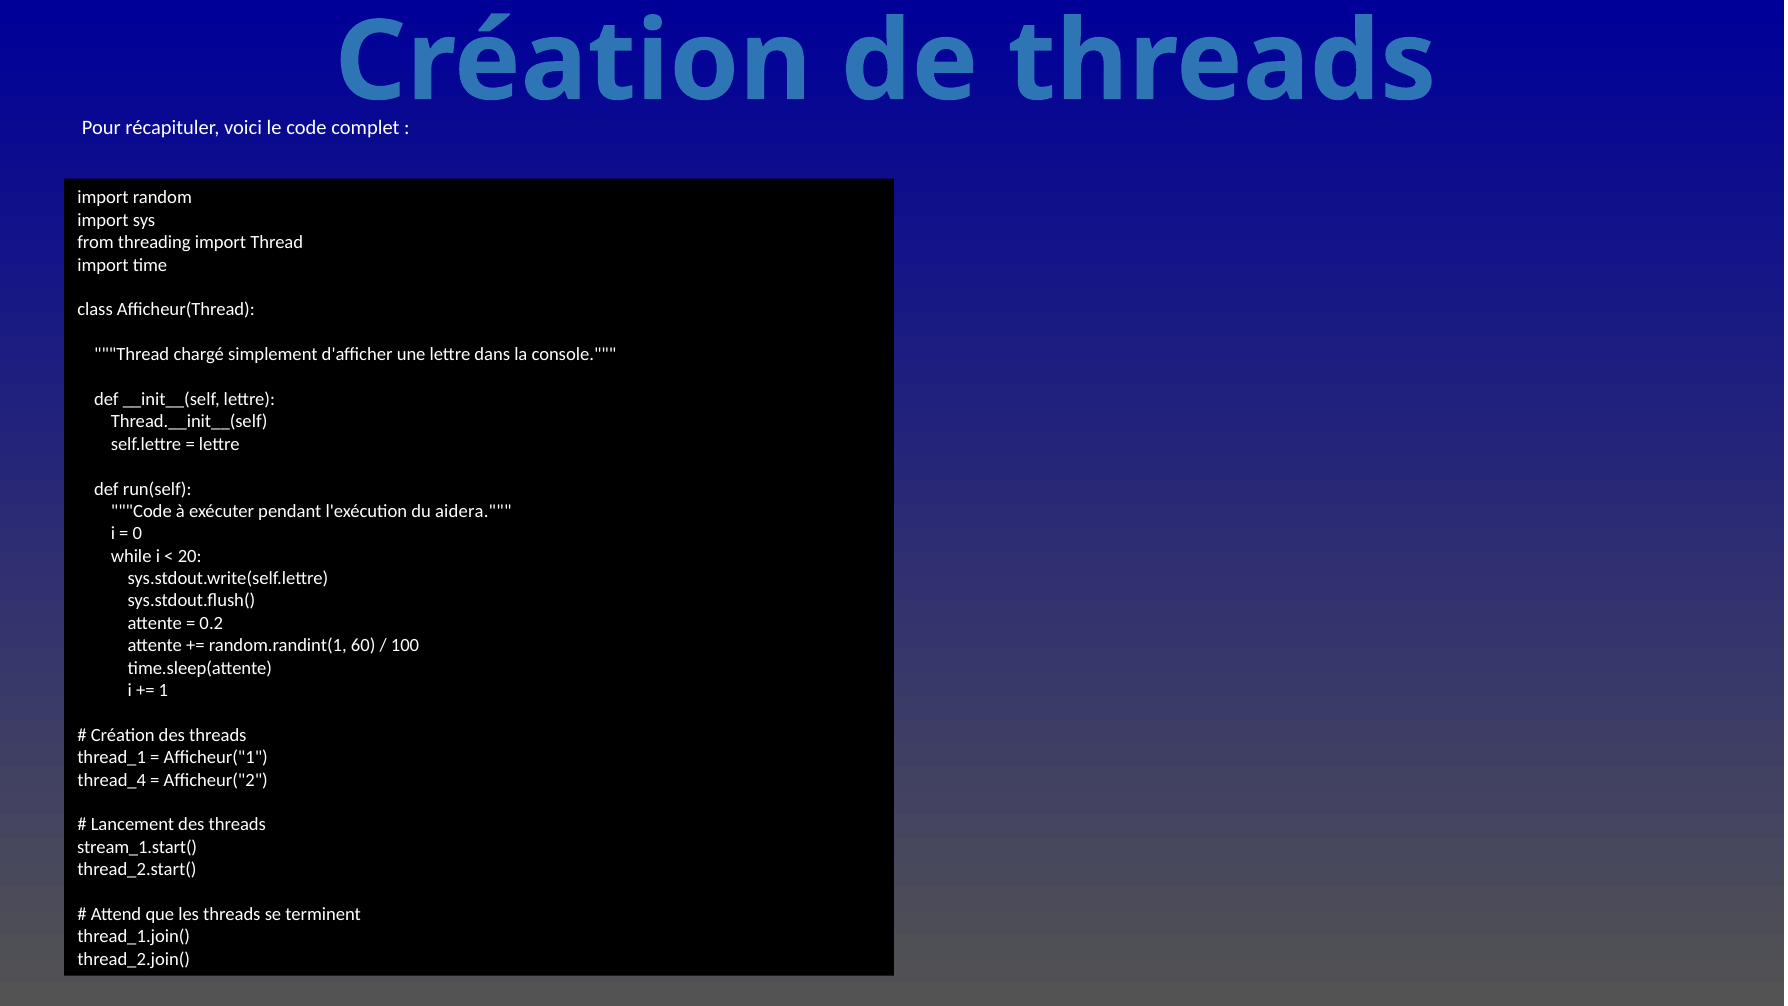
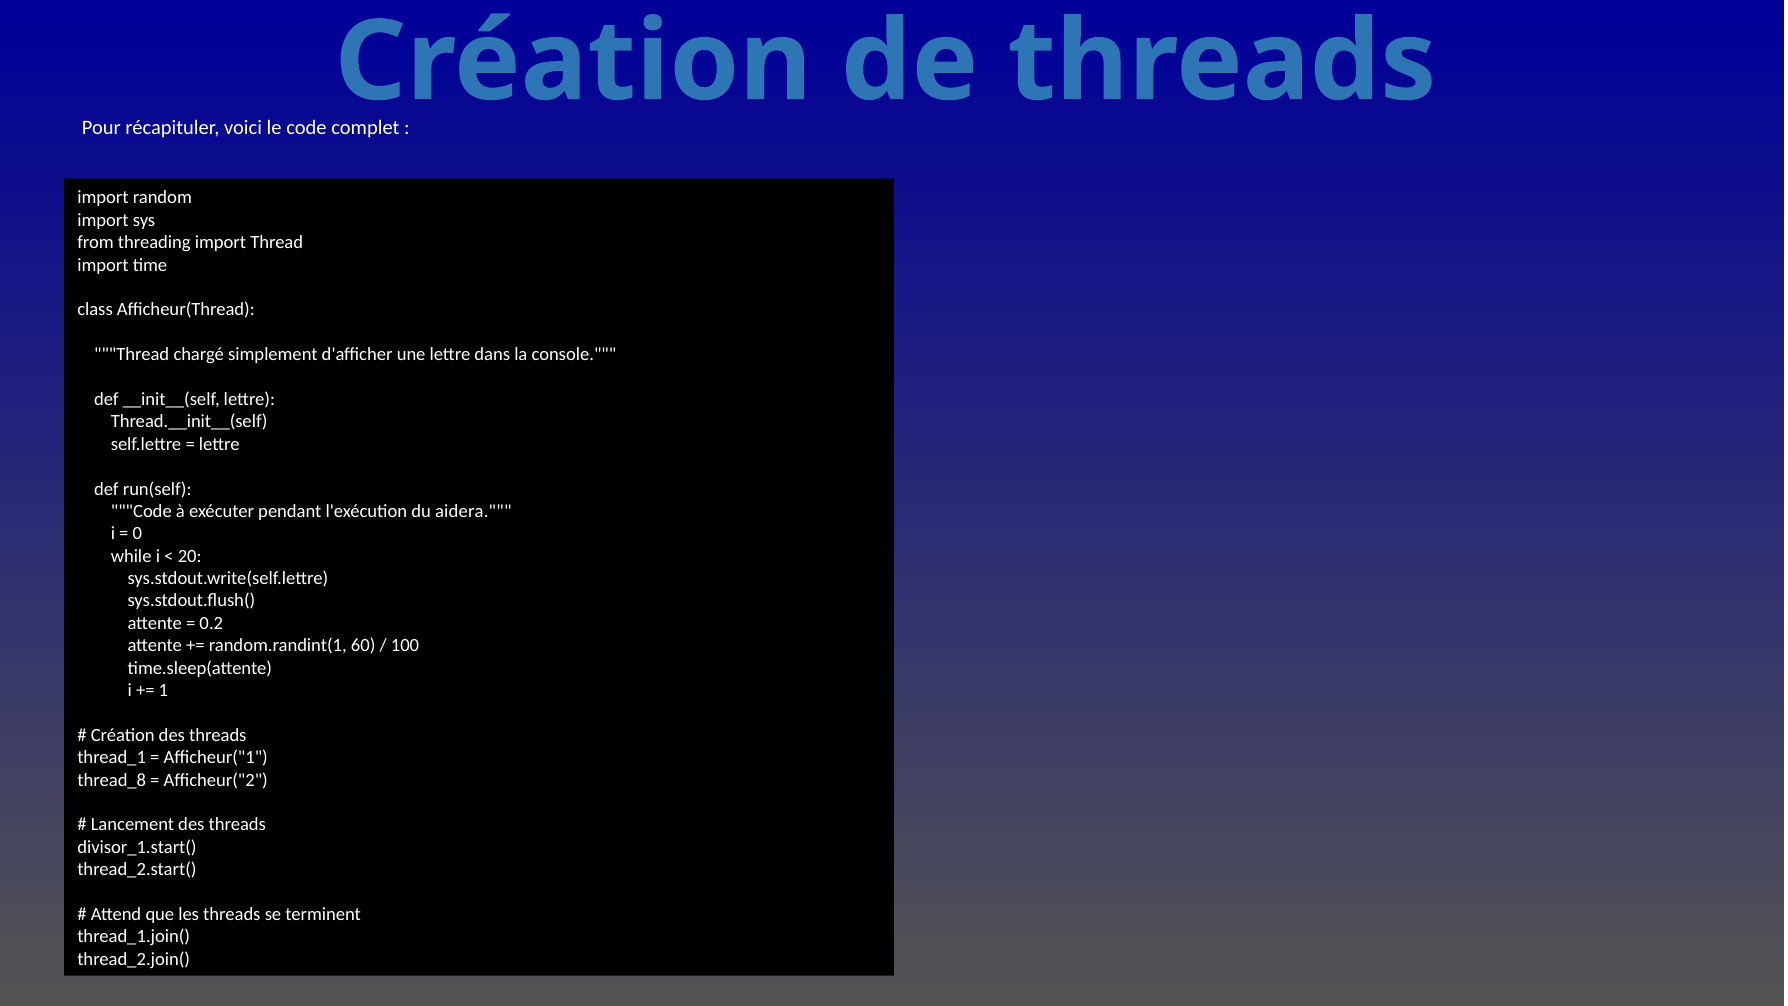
thread_4: thread_4 -> thread_8
stream_1.start(: stream_1.start( -> divisor_1.start(
